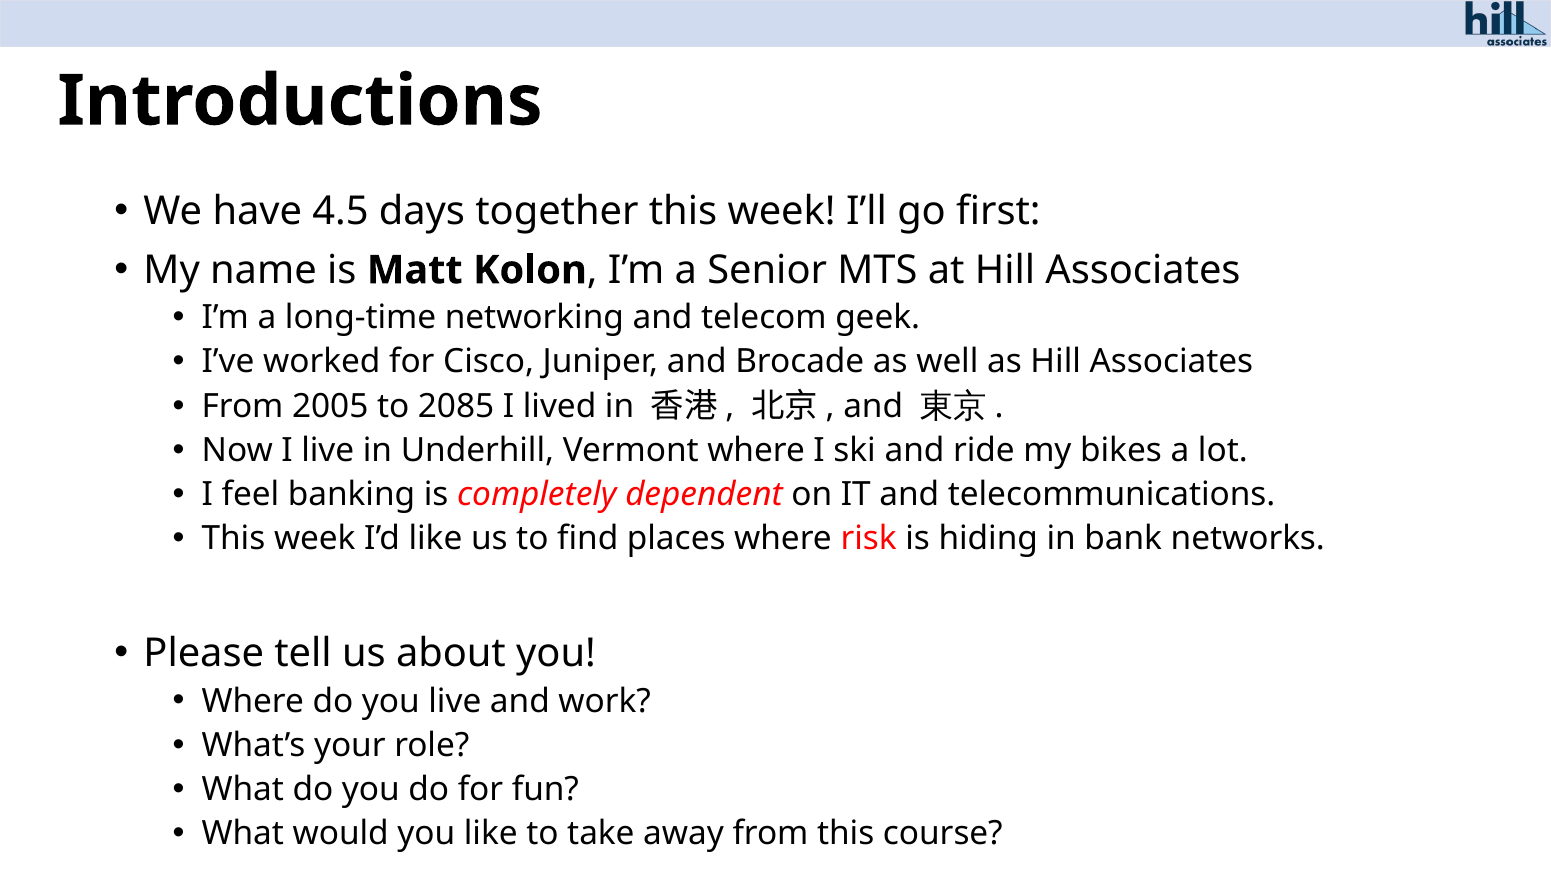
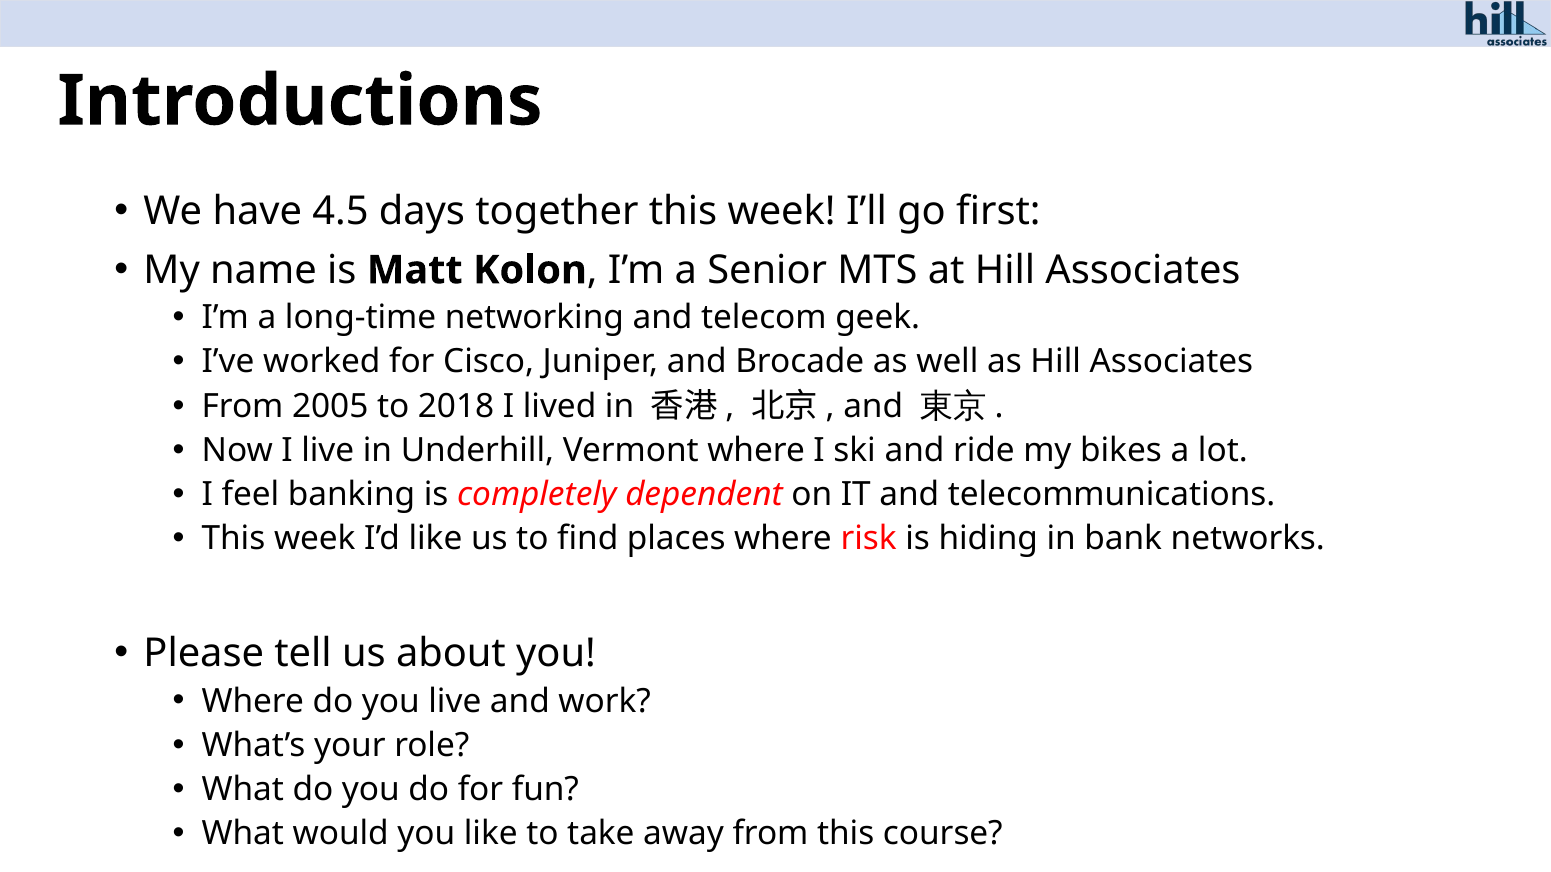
2085: 2085 -> 2018
